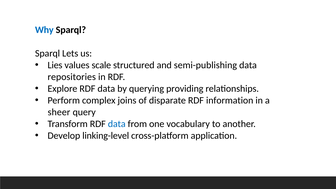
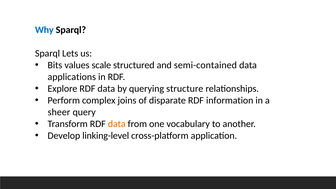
Lies: Lies -> Bits
semi-publishing: semi-publishing -> semi-contained
repositories: repositories -> applications
providing: providing -> structure
data at (117, 124) colour: blue -> orange
